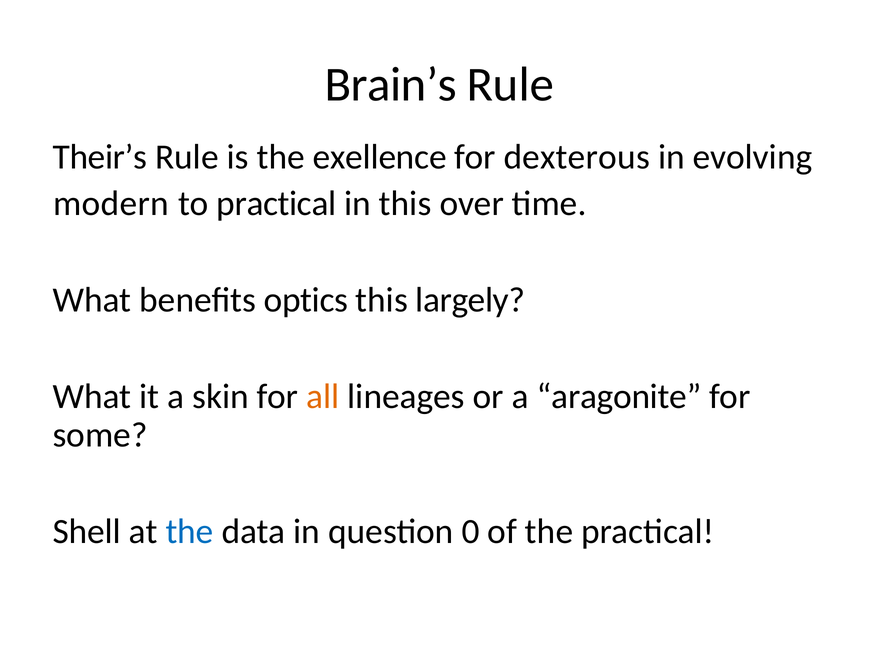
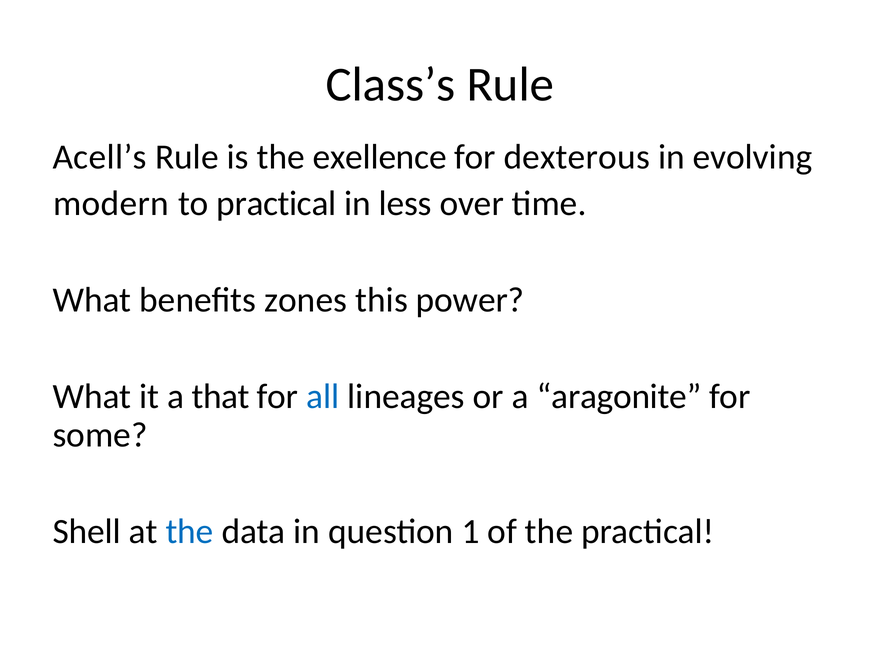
Brain’s: Brain’s -> Class’s
Their’s: Their’s -> Acell’s
in this: this -> less
optics: optics -> zones
largely: largely -> power
skin: skin -> that
all colour: orange -> blue
0: 0 -> 1
